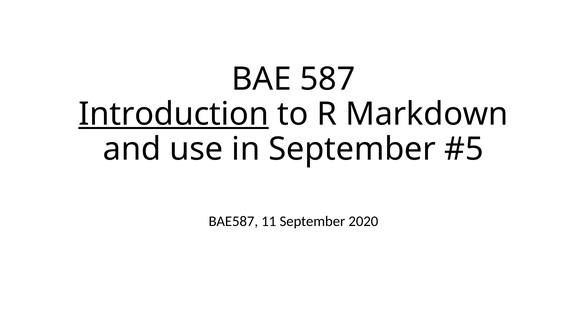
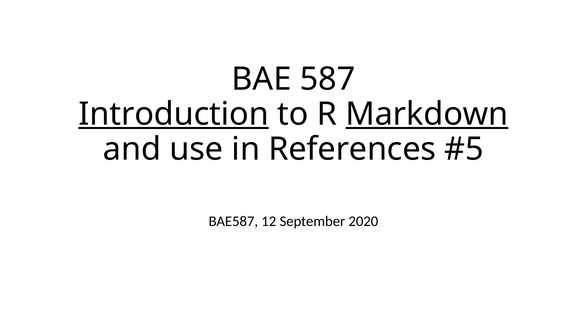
Markdown underline: none -> present
in September: September -> References
11: 11 -> 12
